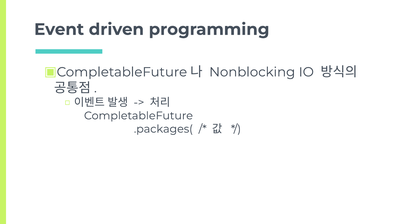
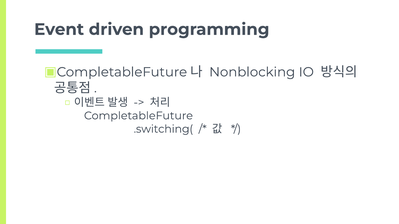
.packages(: .packages( -> .switching(
